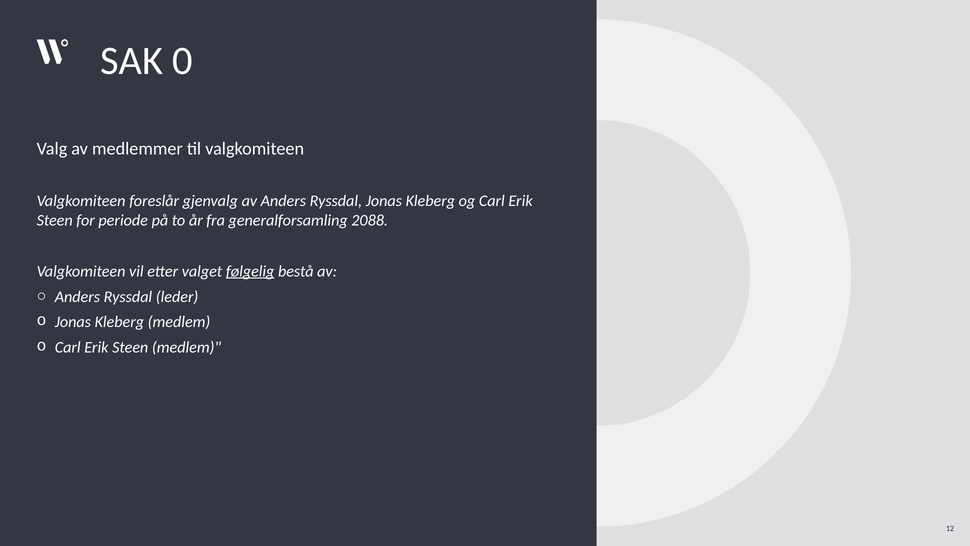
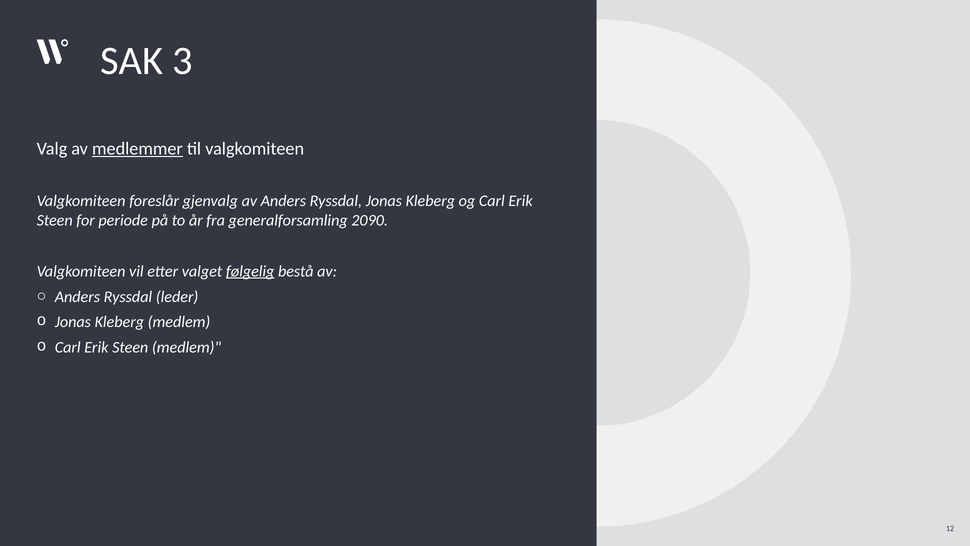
0: 0 -> 3
medlemmer underline: none -> present
2088: 2088 -> 2090
